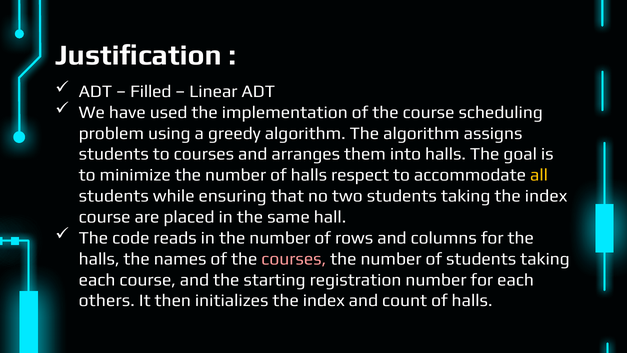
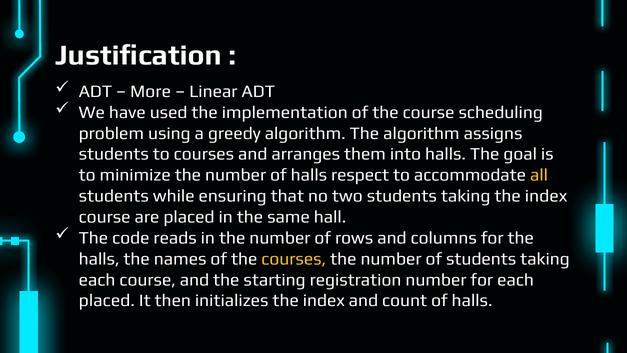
Filled: Filled -> More
courses at (294, 259) colour: pink -> yellow
others at (107, 300): others -> placed
